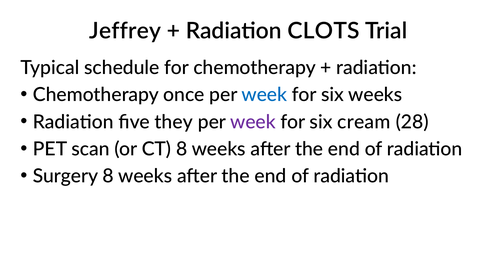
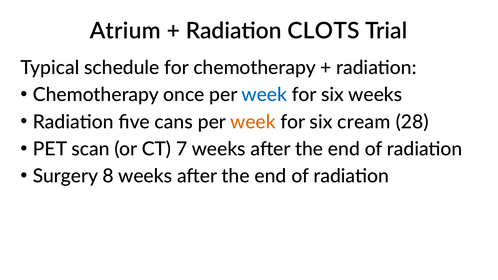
Jeffrey: Jeffrey -> Atrium
they: they -> cans
week at (253, 122) colour: purple -> orange
CT 8: 8 -> 7
